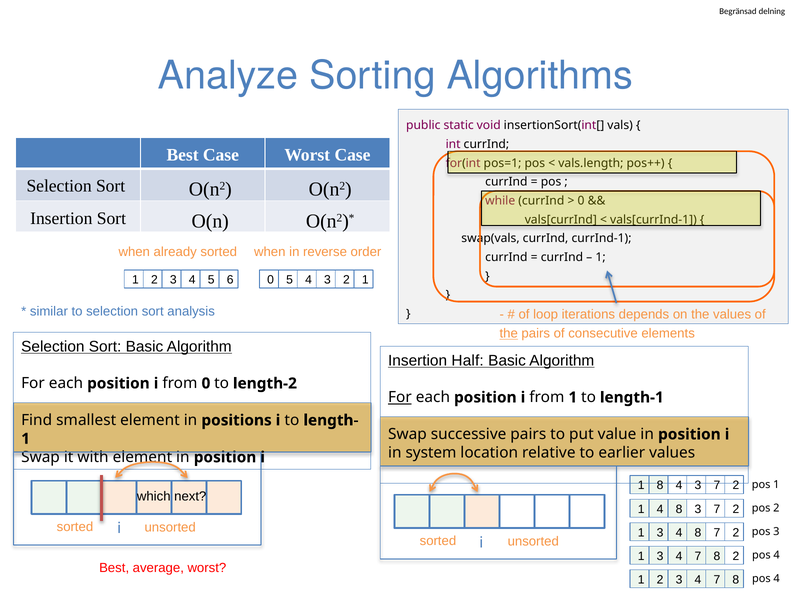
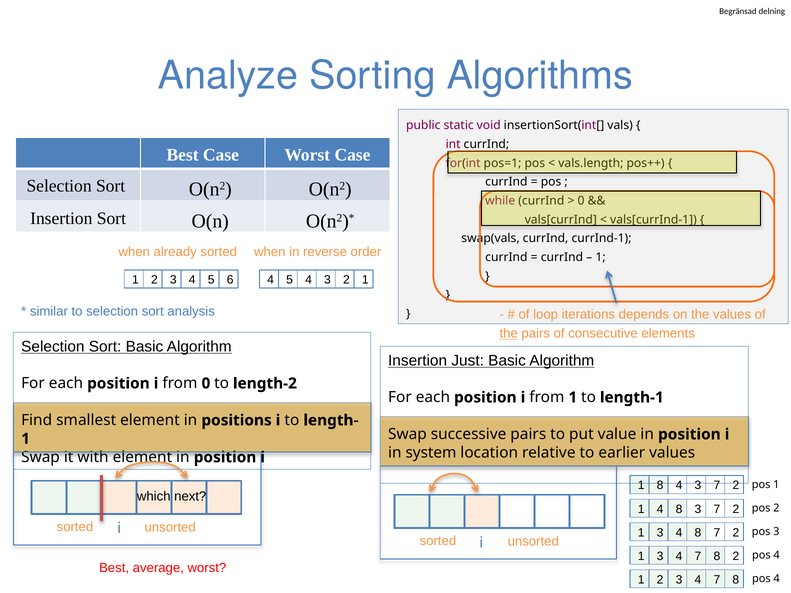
6 0: 0 -> 4
Half: Half -> Just
For at (400, 398) underline: present -> none
